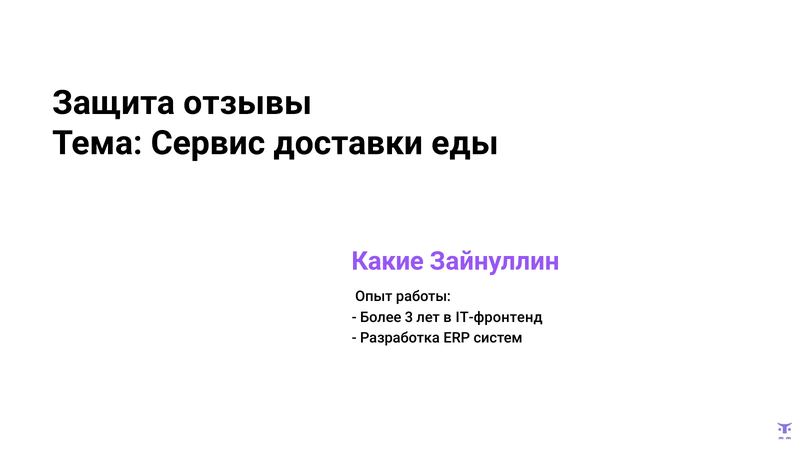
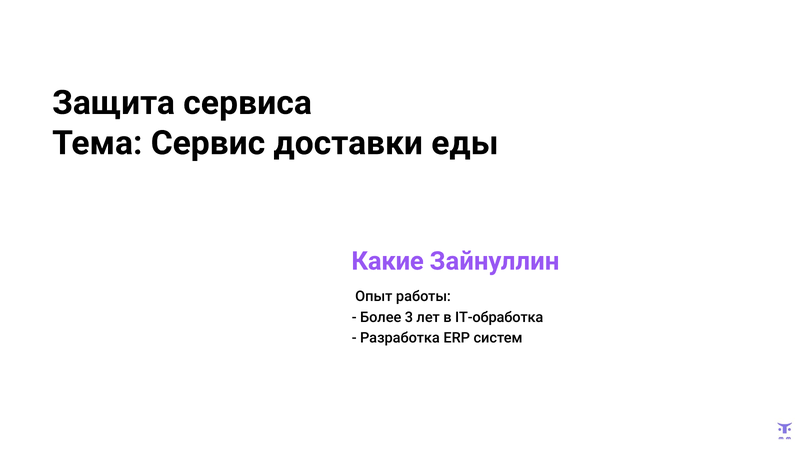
отзывы: отзывы -> сервиса
IT-фронтенд: IT-фронтенд -> IT-обработка
